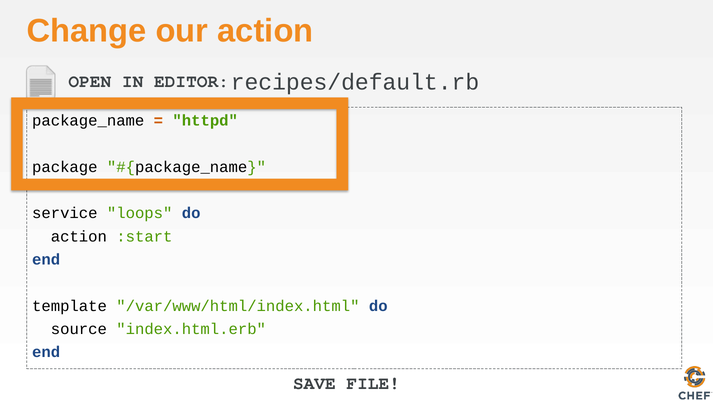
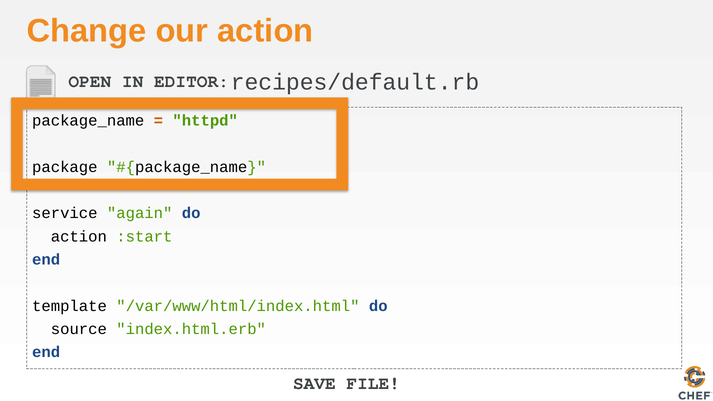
loops: loops -> again
